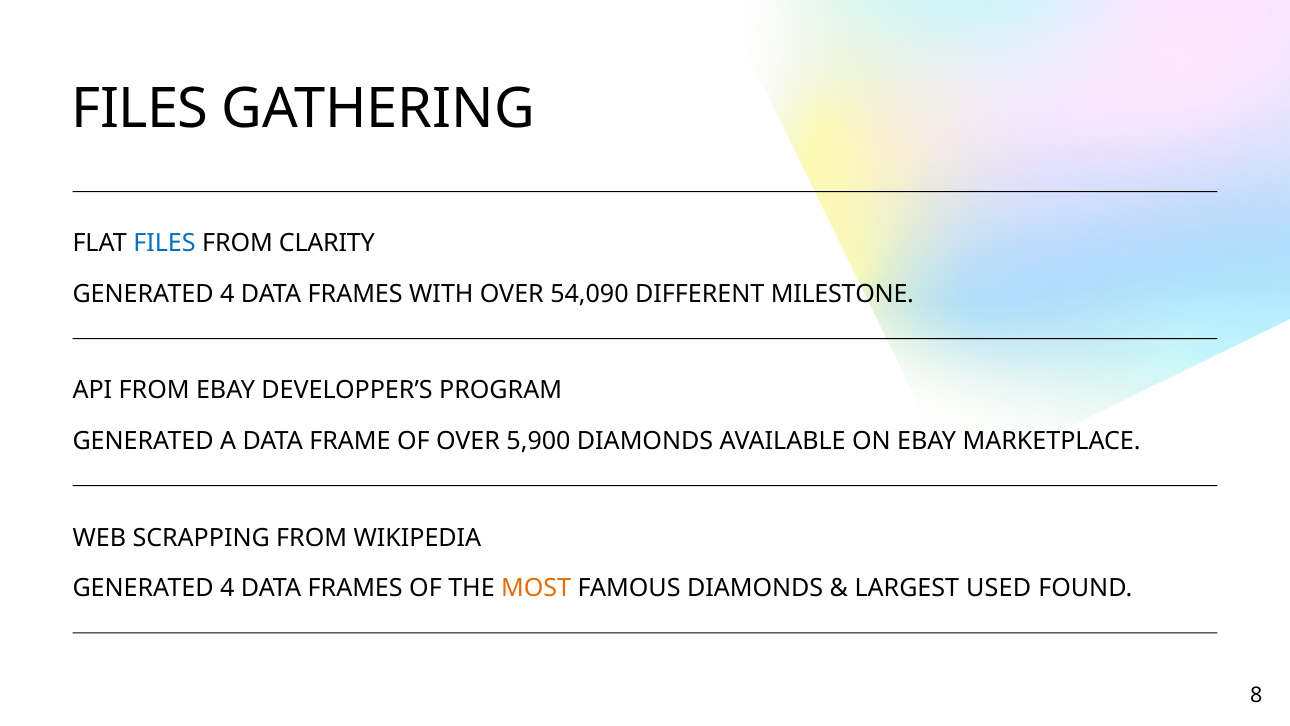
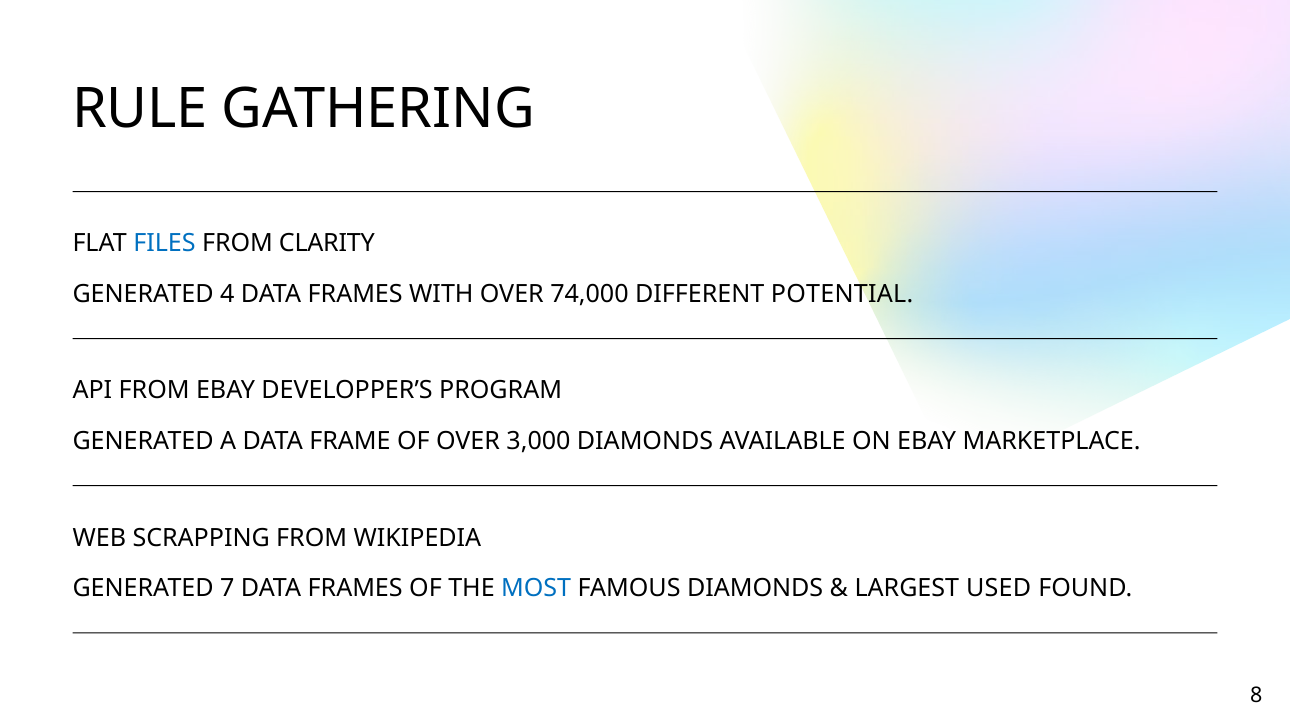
FILES at (140, 108): FILES -> RULE
54,090: 54,090 -> 74,000
MILESTONE: MILESTONE -> POTENTIAL
5,900: 5,900 -> 3,000
4 at (227, 588): 4 -> 7
MOST colour: orange -> blue
